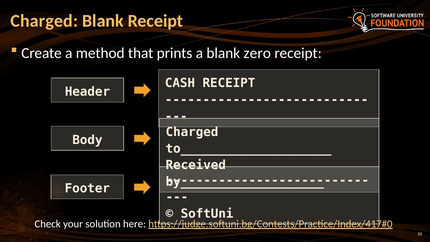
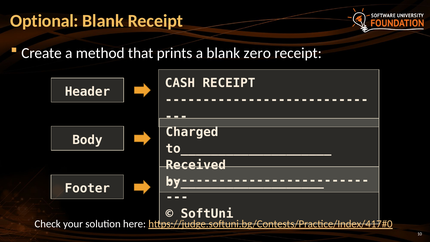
Charged at (44, 21): Charged -> Optional
